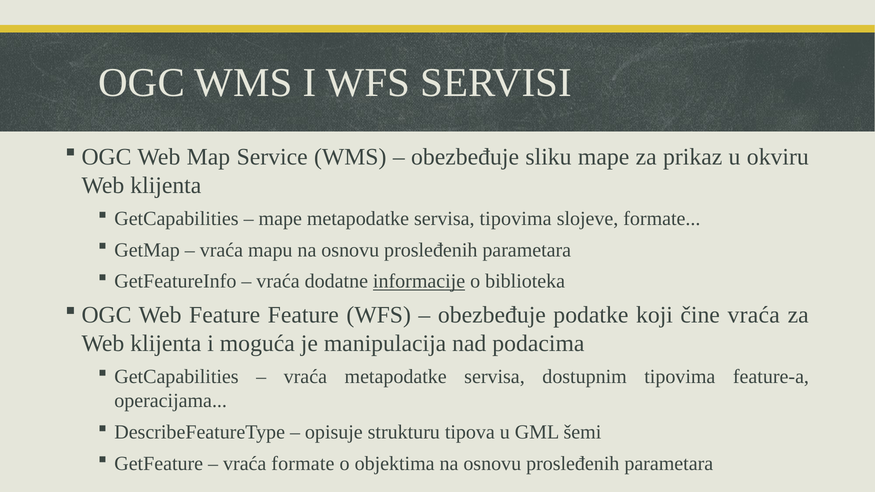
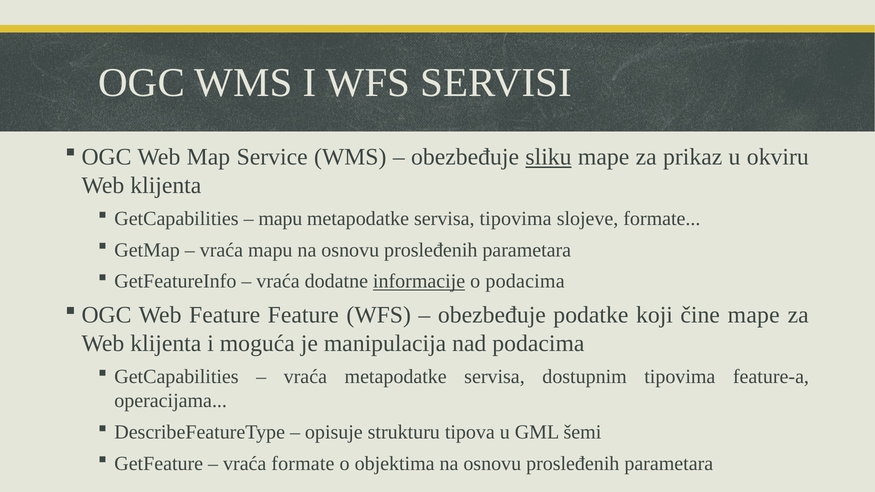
sliku underline: none -> present
mape at (280, 219): mape -> mapu
o biblioteka: biblioteka -> podacima
čine vraća: vraća -> mape
